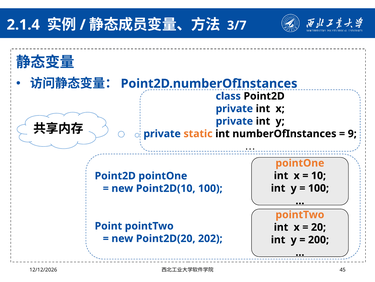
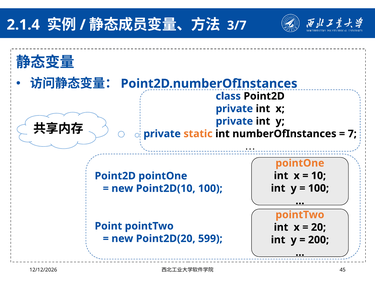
9: 9 -> 7
202: 202 -> 599
